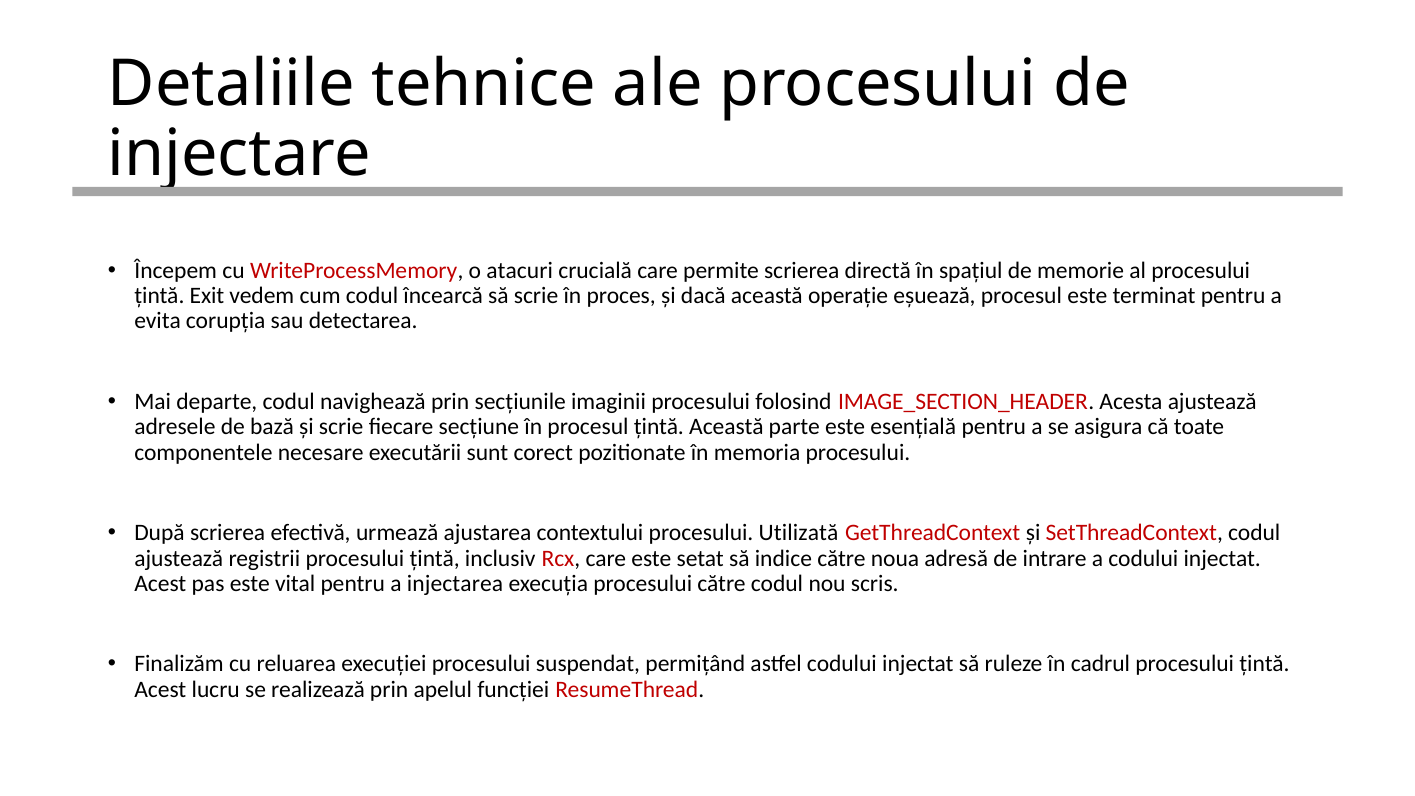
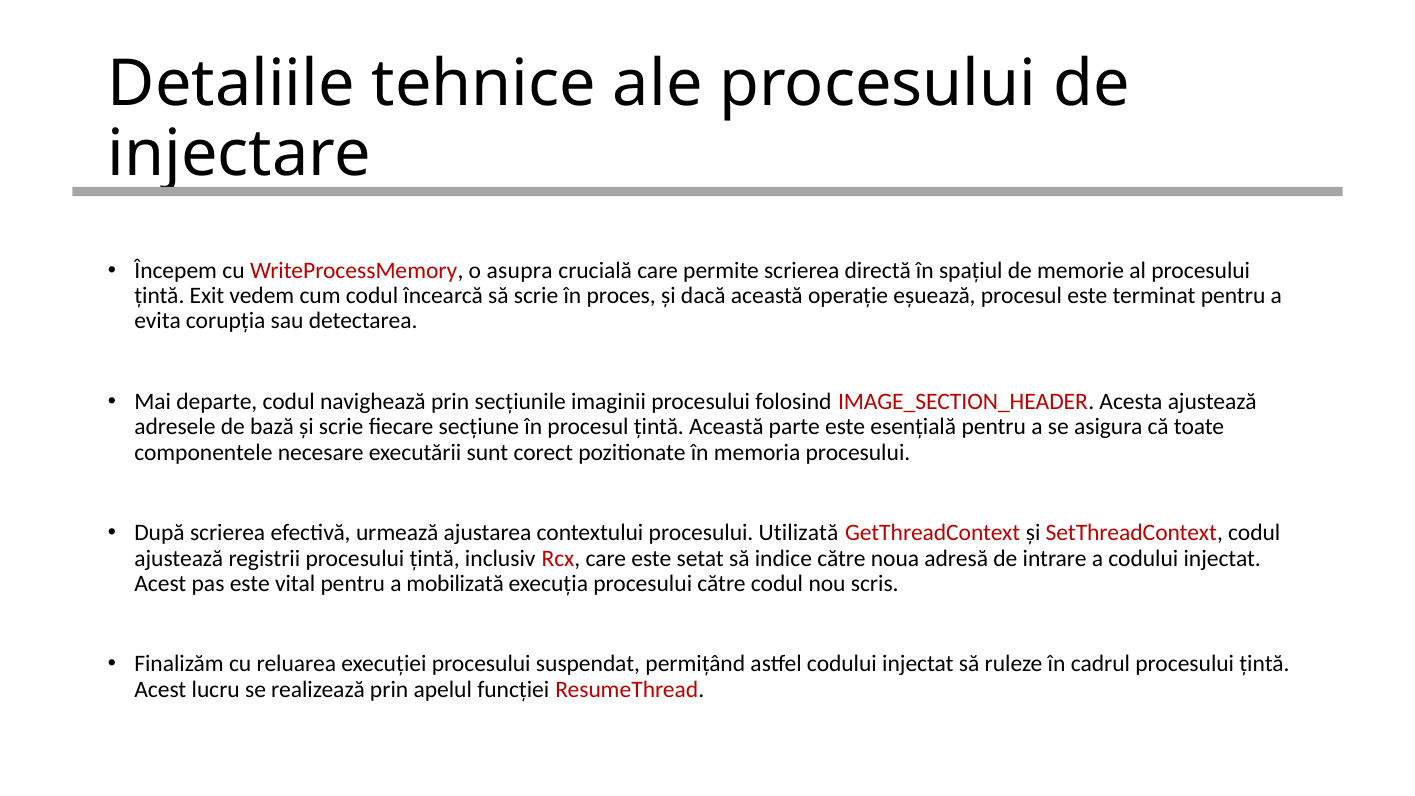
atacuri: atacuri -> asupra
injectarea: injectarea -> mobilizată
